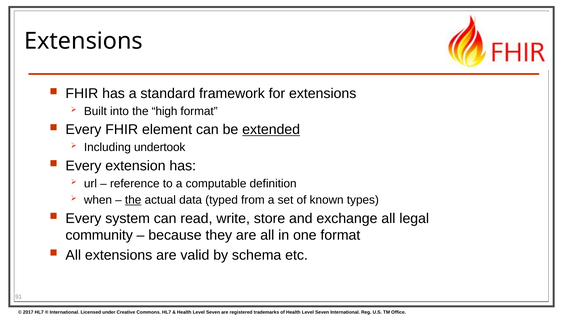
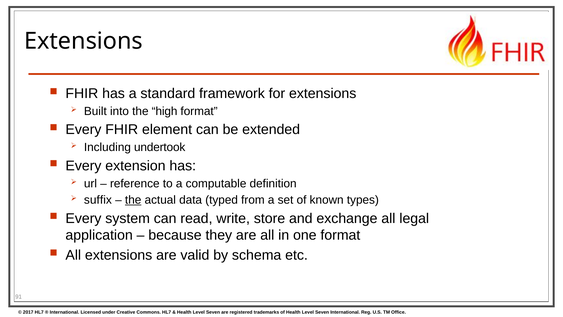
extended underline: present -> none
when: when -> suffix
community: community -> application
